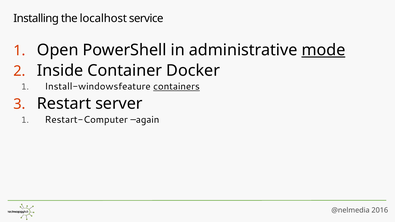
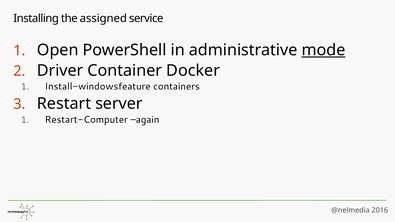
localhost: localhost -> assigned
Inside: Inside -> Driver
containers underline: present -> none
